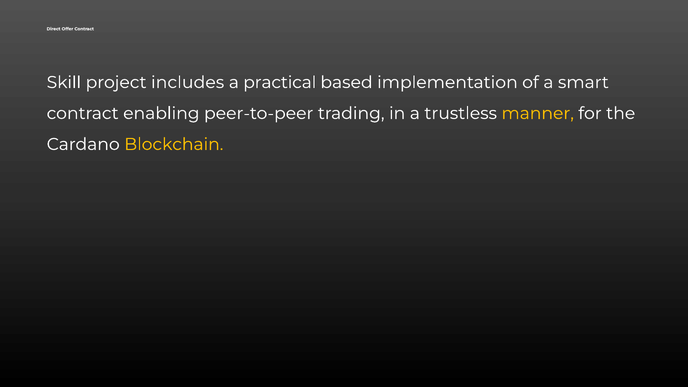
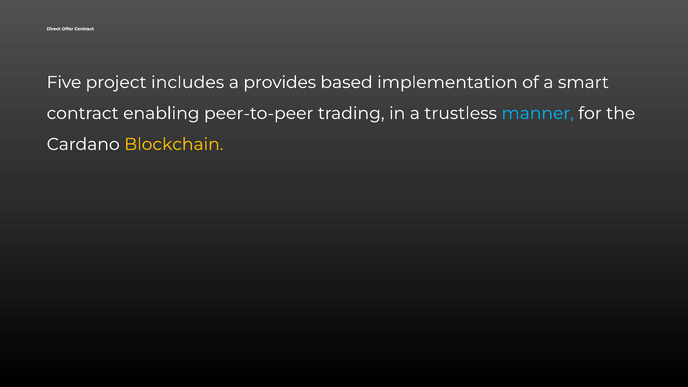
Skill: Skill -> Five
practical: practical -> provides
manner colour: yellow -> light blue
